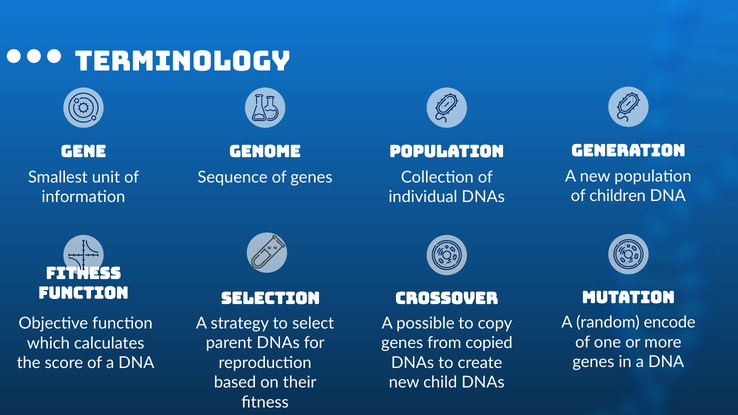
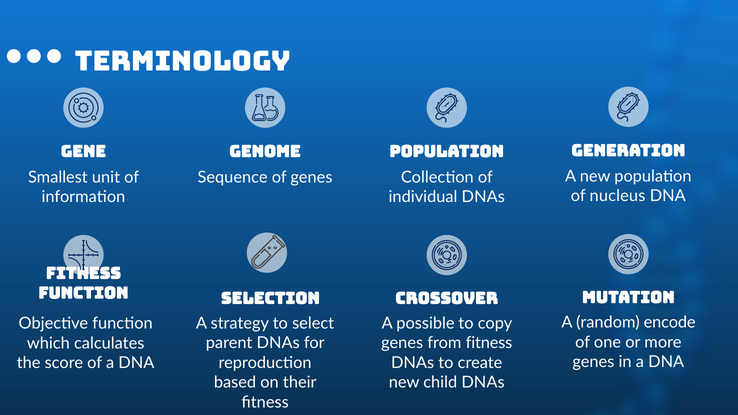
children: children -> nucleus
from copied: copied -> fitness
